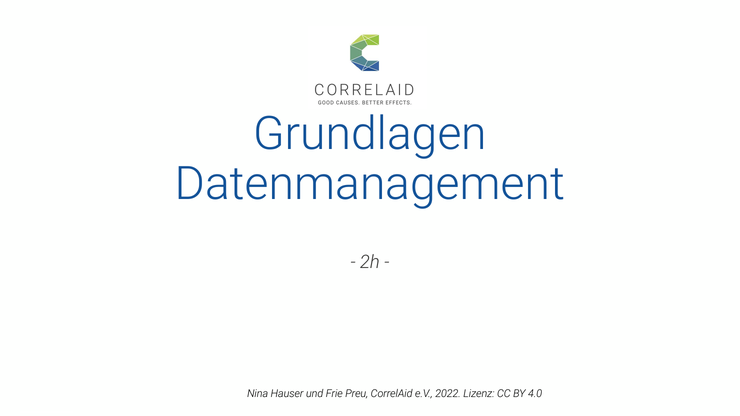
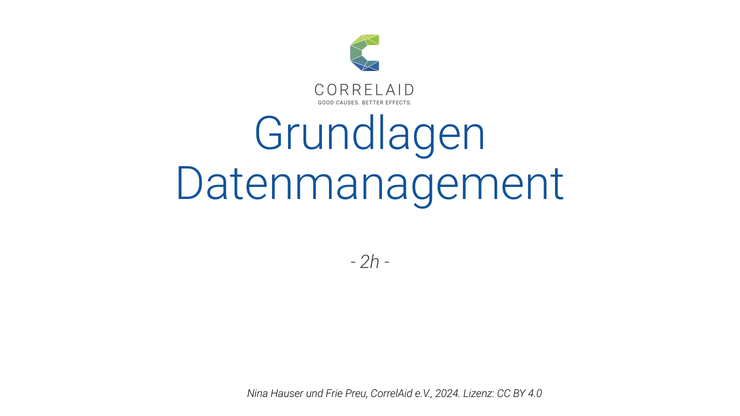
2022: 2022 -> 2024
